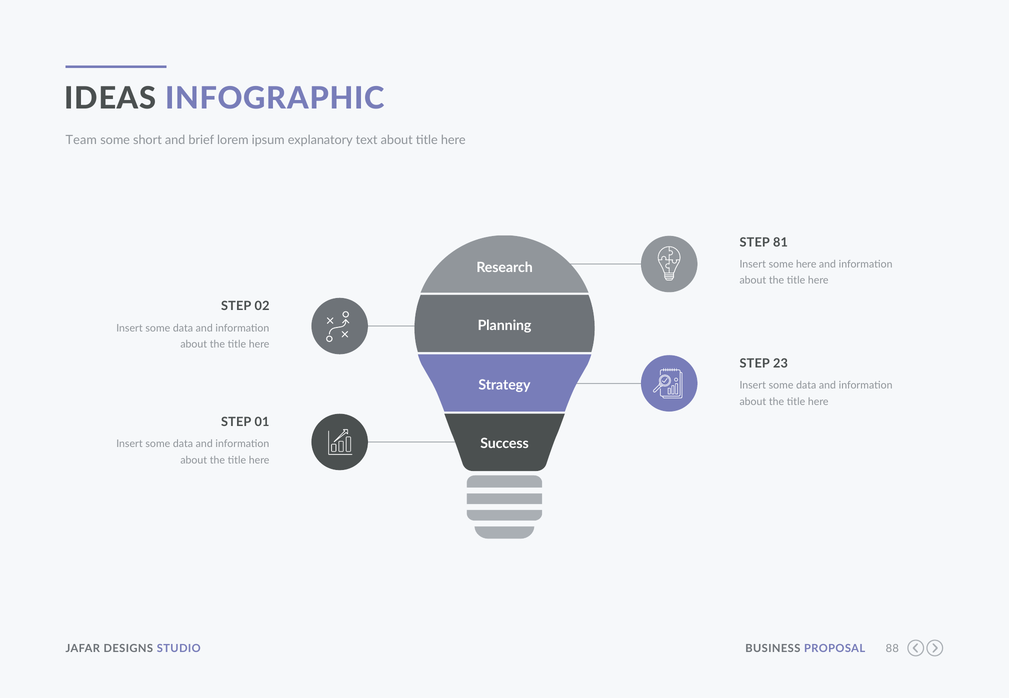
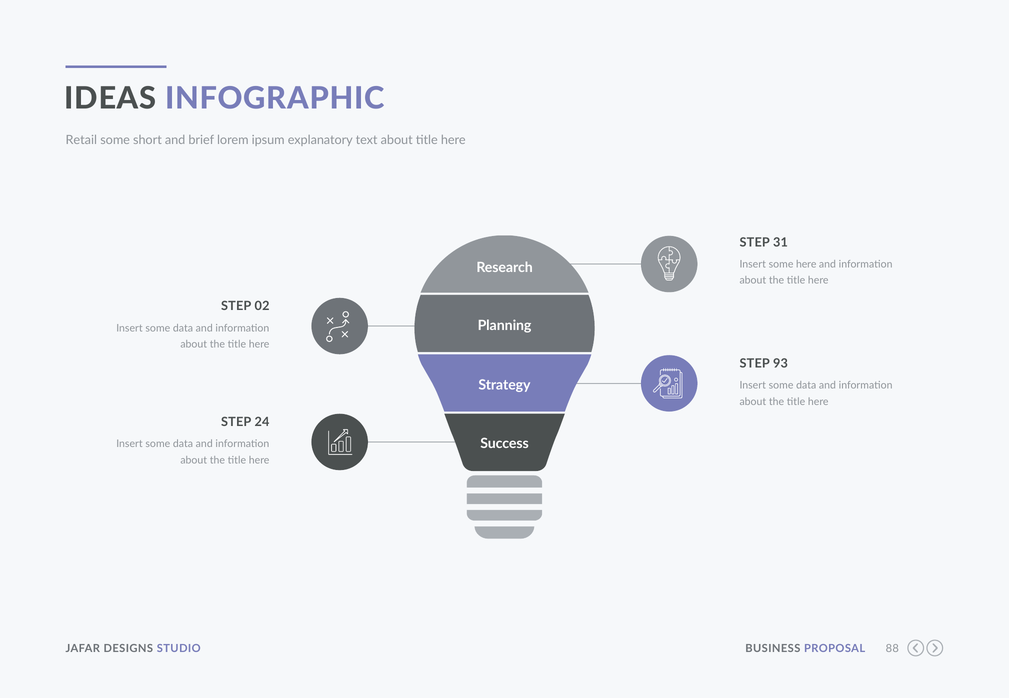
Team: Team -> Retail
81: 81 -> 31
23: 23 -> 93
01: 01 -> 24
